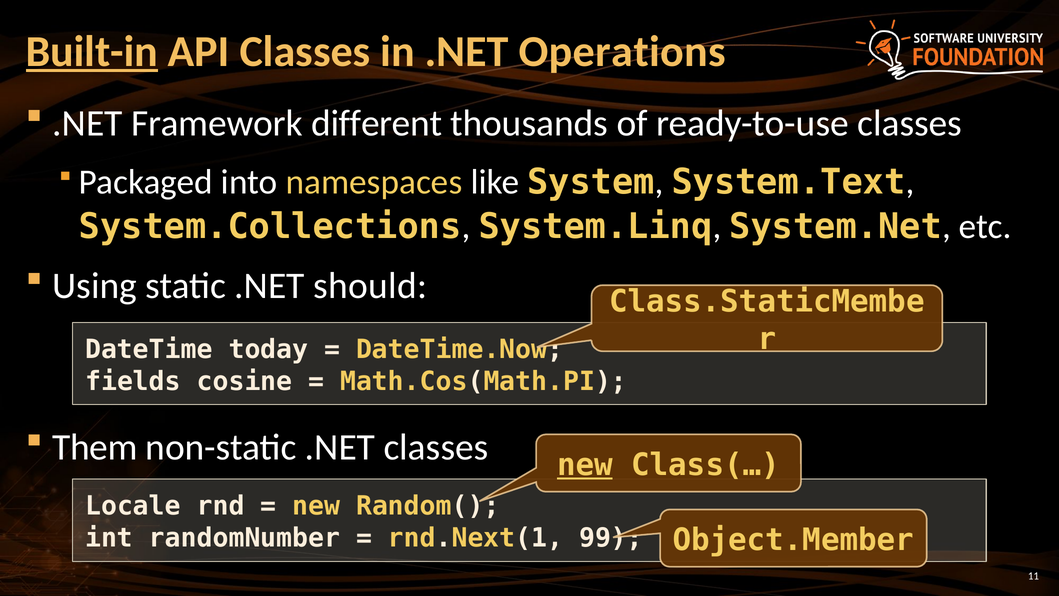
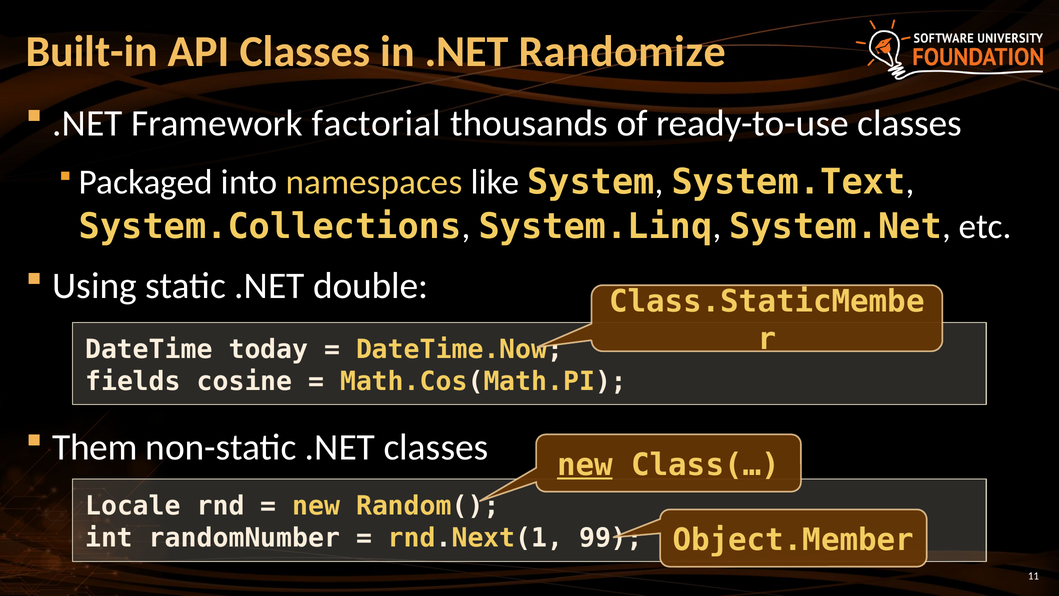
Built-in underline: present -> none
Operations: Operations -> Randomize
different: different -> factorial
should: should -> double
